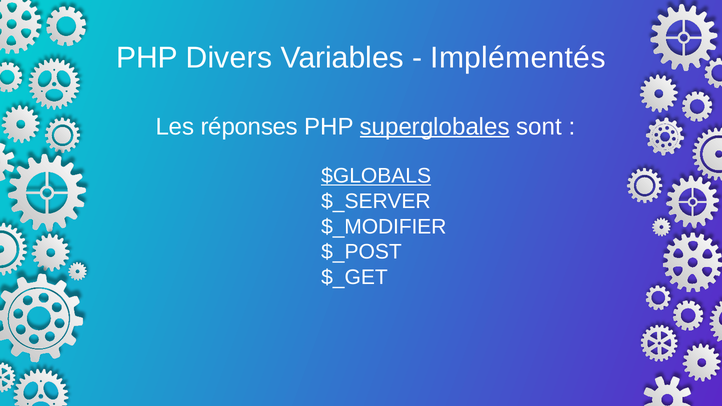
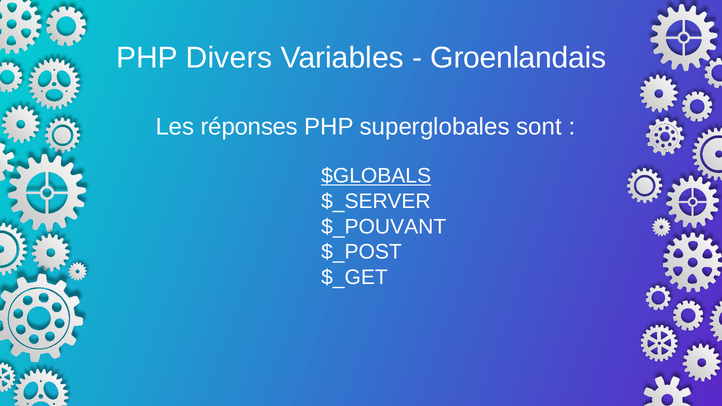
Implémentés: Implémentés -> Groenlandais
superglobales underline: present -> none
$_MODIFIER: $_MODIFIER -> $_POUVANT
